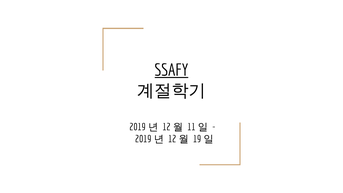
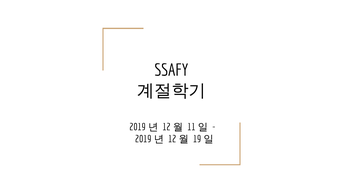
SSAFY underline: present -> none
